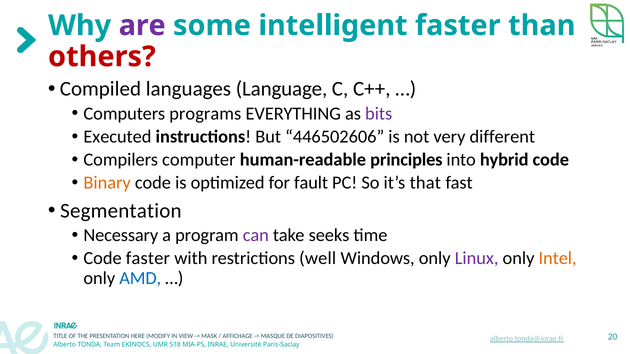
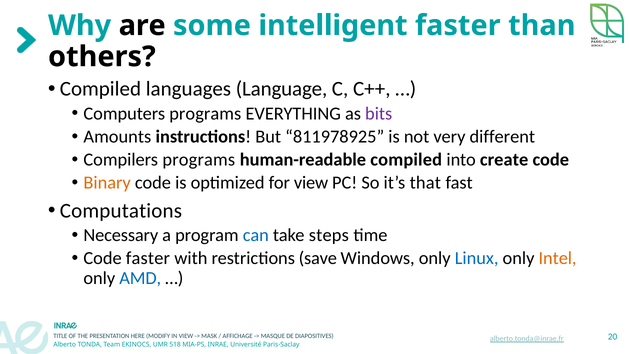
are colour: purple -> black
others colour: red -> black
Executed: Executed -> Amounts
446502606: 446502606 -> 811978925
Compilers computer: computer -> programs
human-readable principles: principles -> compiled
hybrid: hybrid -> create
for fault: fault -> view
Segmentation: Segmentation -> Computations
can colour: purple -> blue
seeks: seeks -> steps
well: well -> save
Linux colour: purple -> blue
